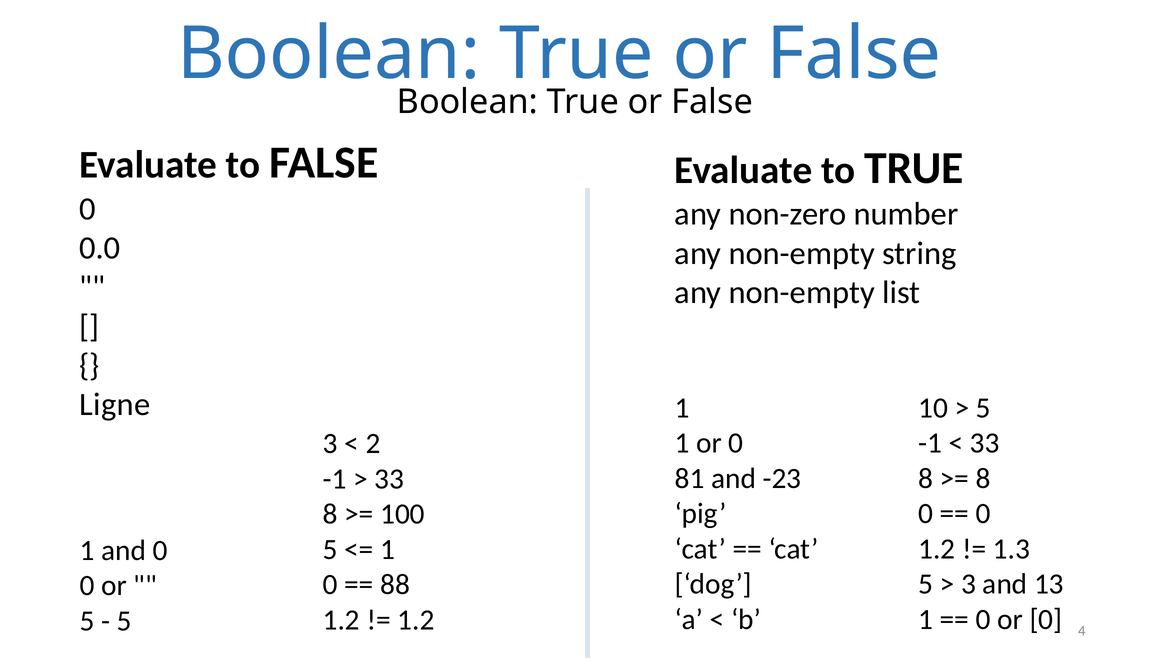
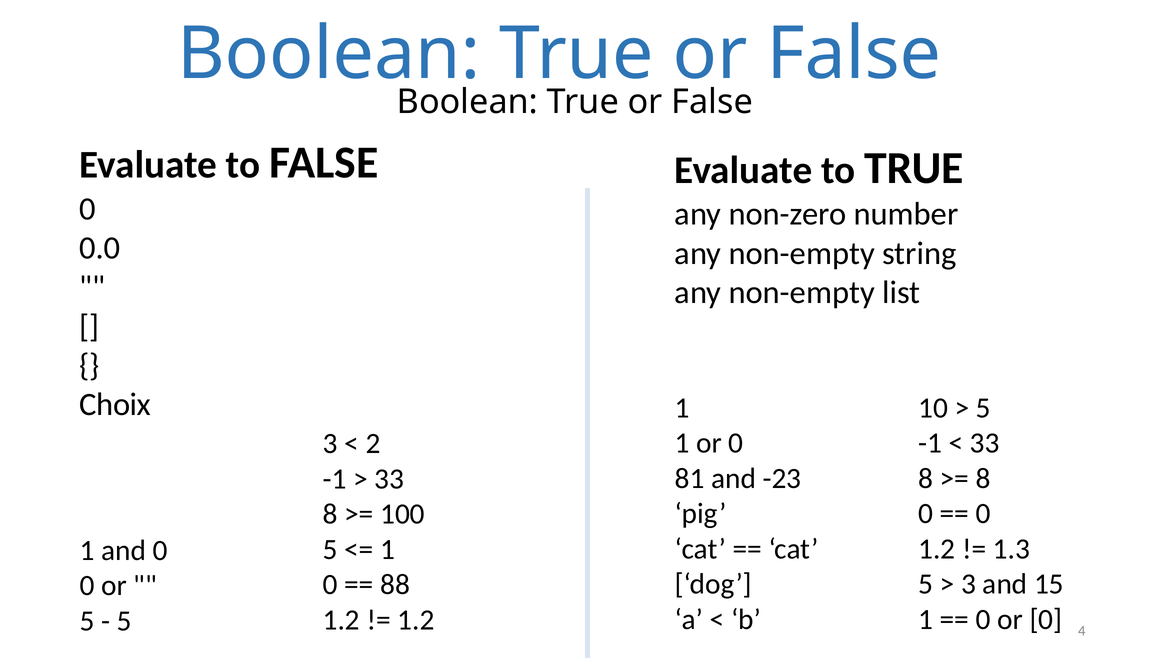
Ligne: Ligne -> Choix
13: 13 -> 15
